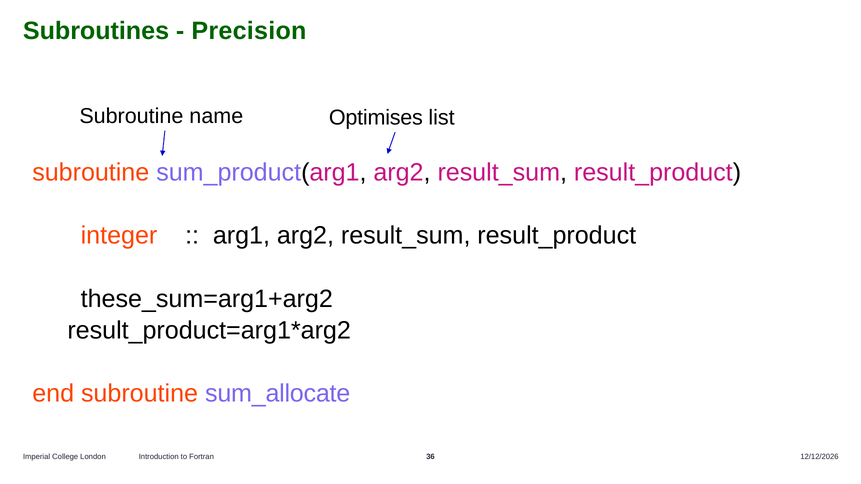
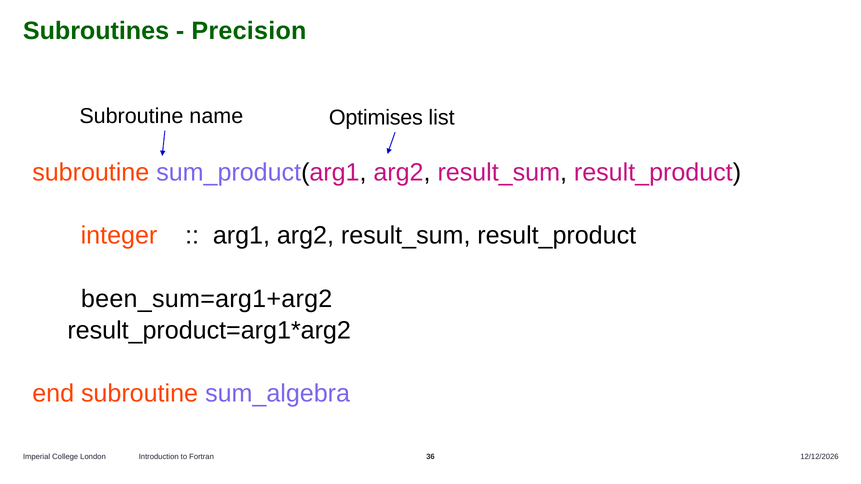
these_sum=arg1+arg2: these_sum=arg1+arg2 -> been_sum=arg1+arg2
sum_allocate: sum_allocate -> sum_algebra
